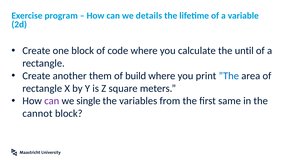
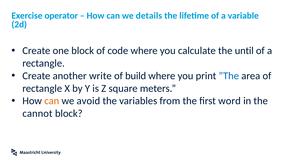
program: program -> operator
them: them -> write
can at (52, 101) colour: purple -> orange
single: single -> avoid
same: same -> word
